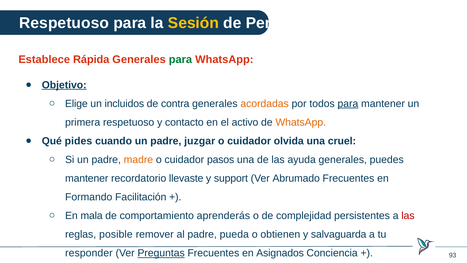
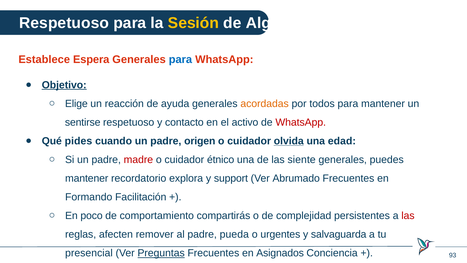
Pero: Pero -> Algo
Rápida: Rápida -> Espera
para at (180, 59) colour: green -> blue
incluidos: incluidos -> reacción
contra: contra -> ayuda
para at (348, 104) underline: present -> none
primera: primera -> sentirse
WhatsApp at (301, 122) colour: orange -> red
juzgar: juzgar -> origen
olvida underline: none -> present
cruel: cruel -> edad
madre colour: orange -> red
pasos: pasos -> étnico
ayuda: ayuda -> siente
llevaste: llevaste -> explora
mala: mala -> poco
aprenderás: aprenderás -> compartirás
posible: posible -> afecten
obtienen: obtienen -> urgentes
responder: responder -> presencial
